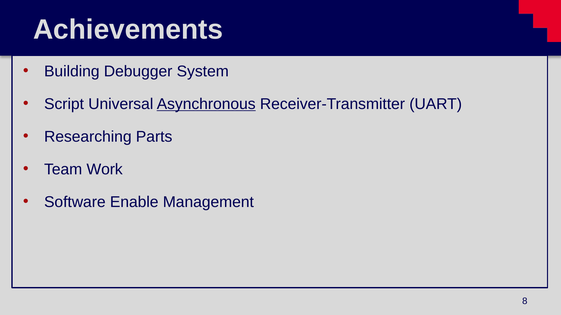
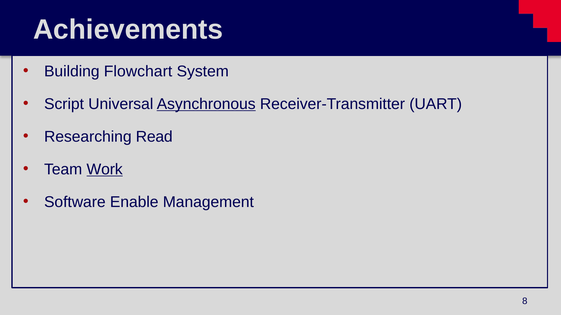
Debugger: Debugger -> Flowchart
Parts: Parts -> Read
Work underline: none -> present
